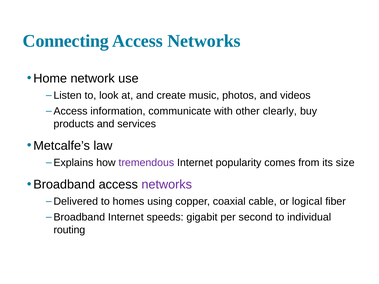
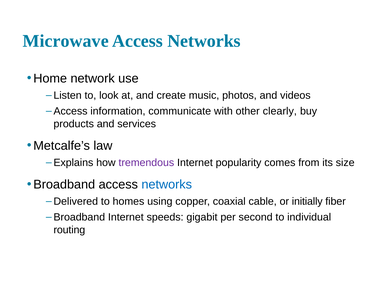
Connecting: Connecting -> Microwave
networks at (167, 185) colour: purple -> blue
logical: logical -> initially
